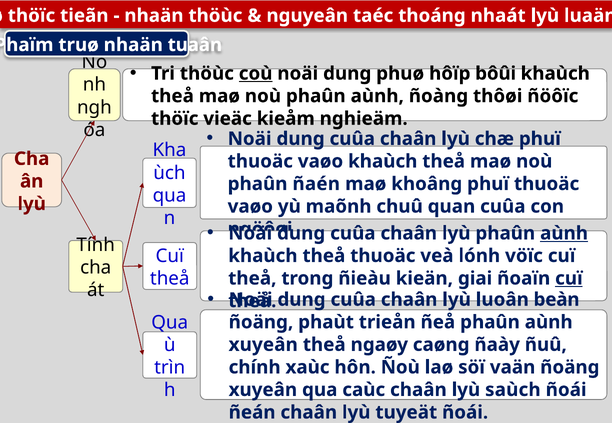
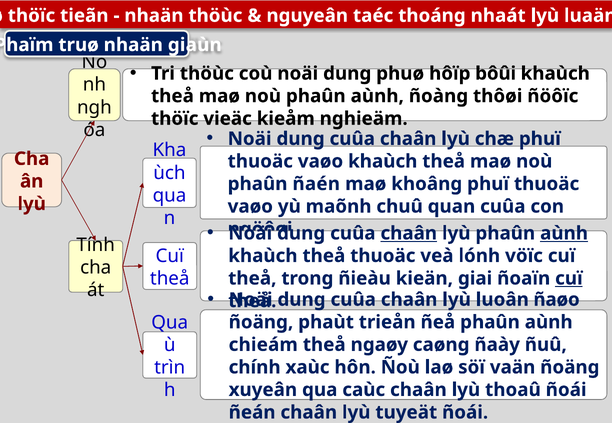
tuaân: tuaân -> giaùn
coù underline: present -> none
chaân at (409, 233) underline: none -> present
beàn: beàn -> ñaøo
xuyeân at (263, 345): xuyeân -> chieám
saùch: saùch -> thoaû
